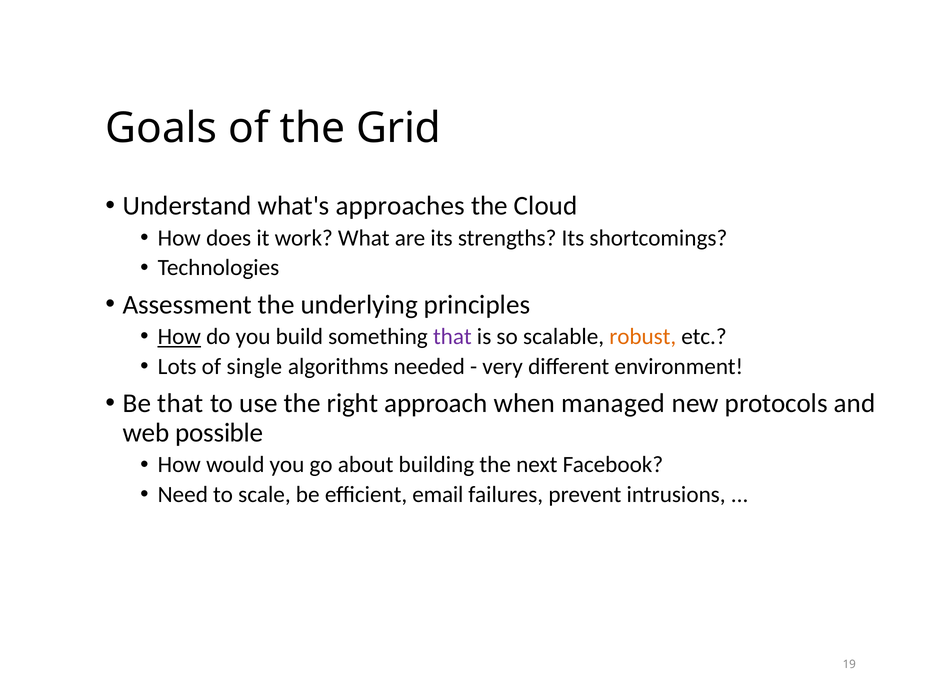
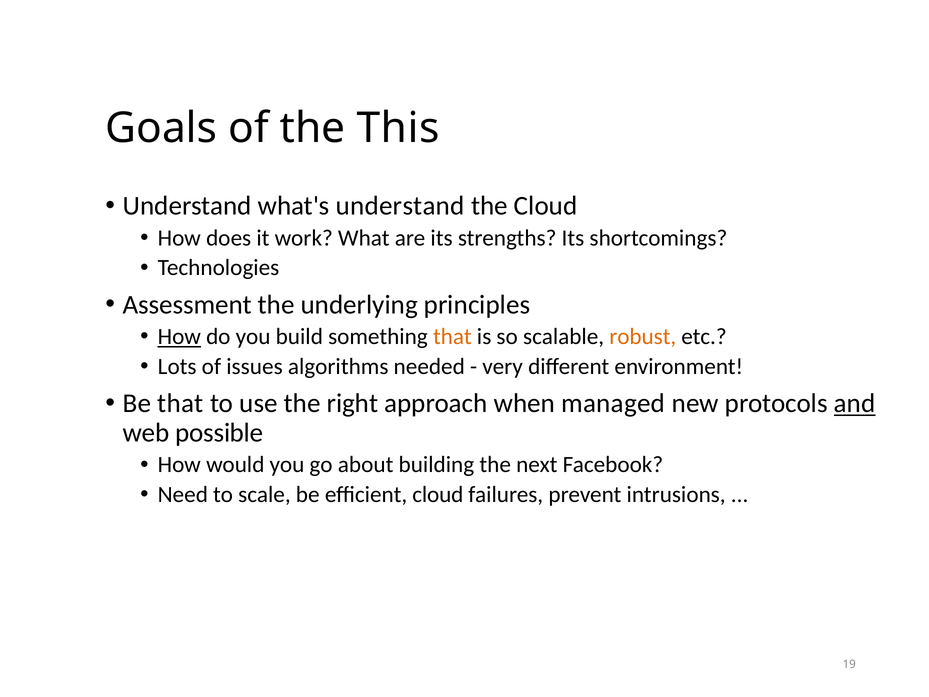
Grid: Grid -> This
what's approaches: approaches -> understand
that at (452, 337) colour: purple -> orange
single: single -> issues
and underline: none -> present
efficient email: email -> cloud
